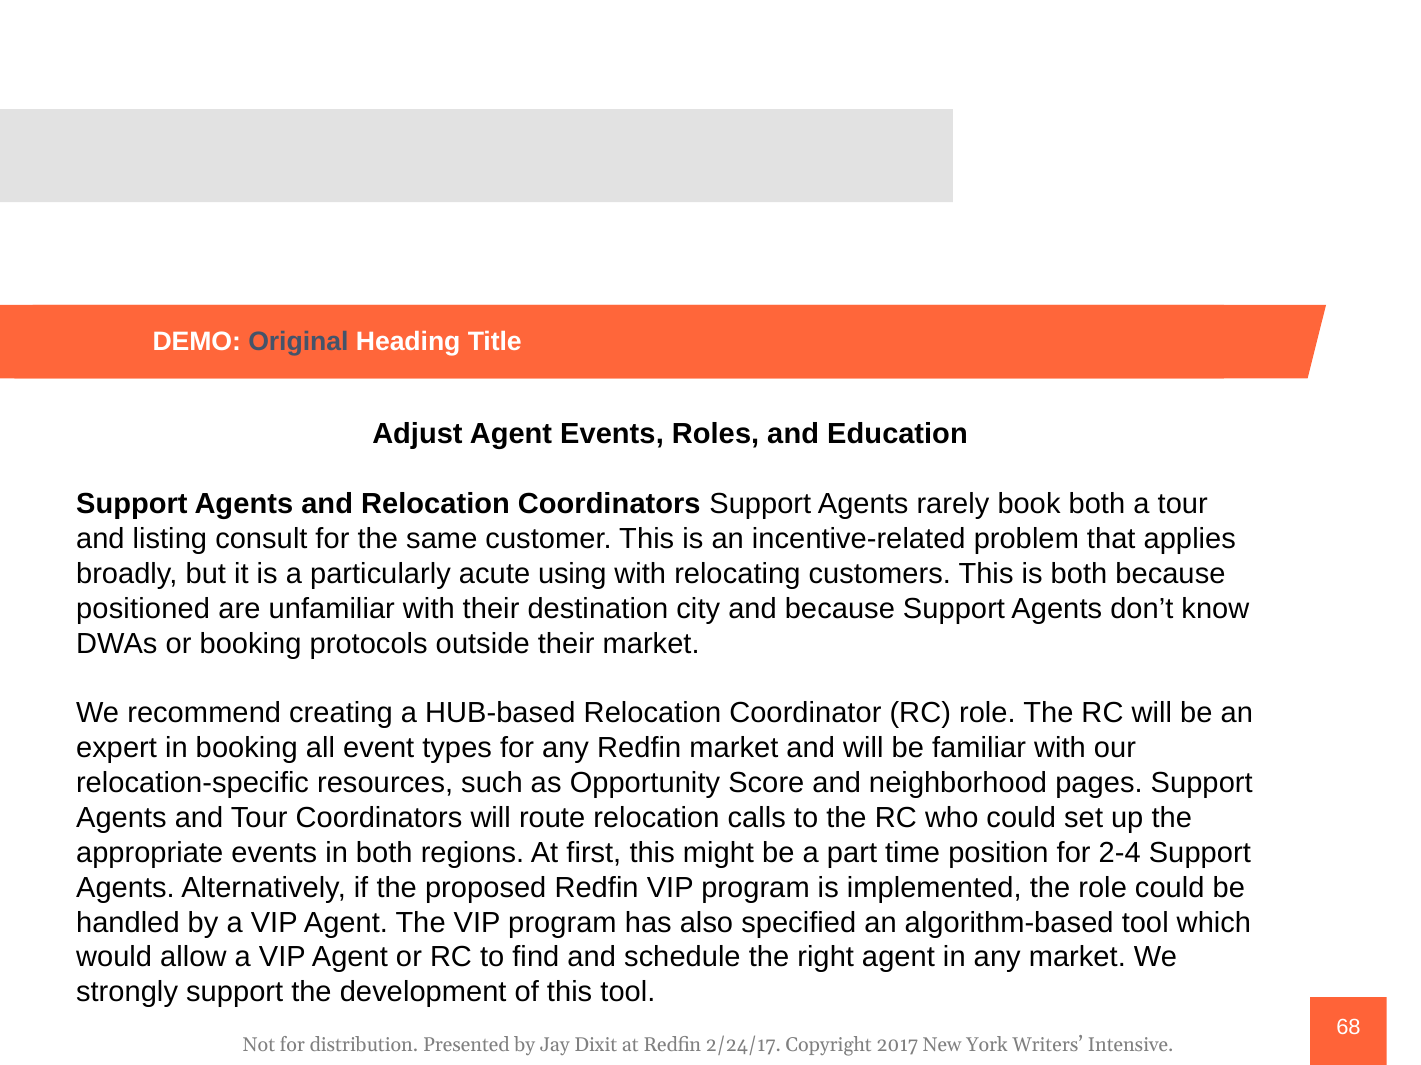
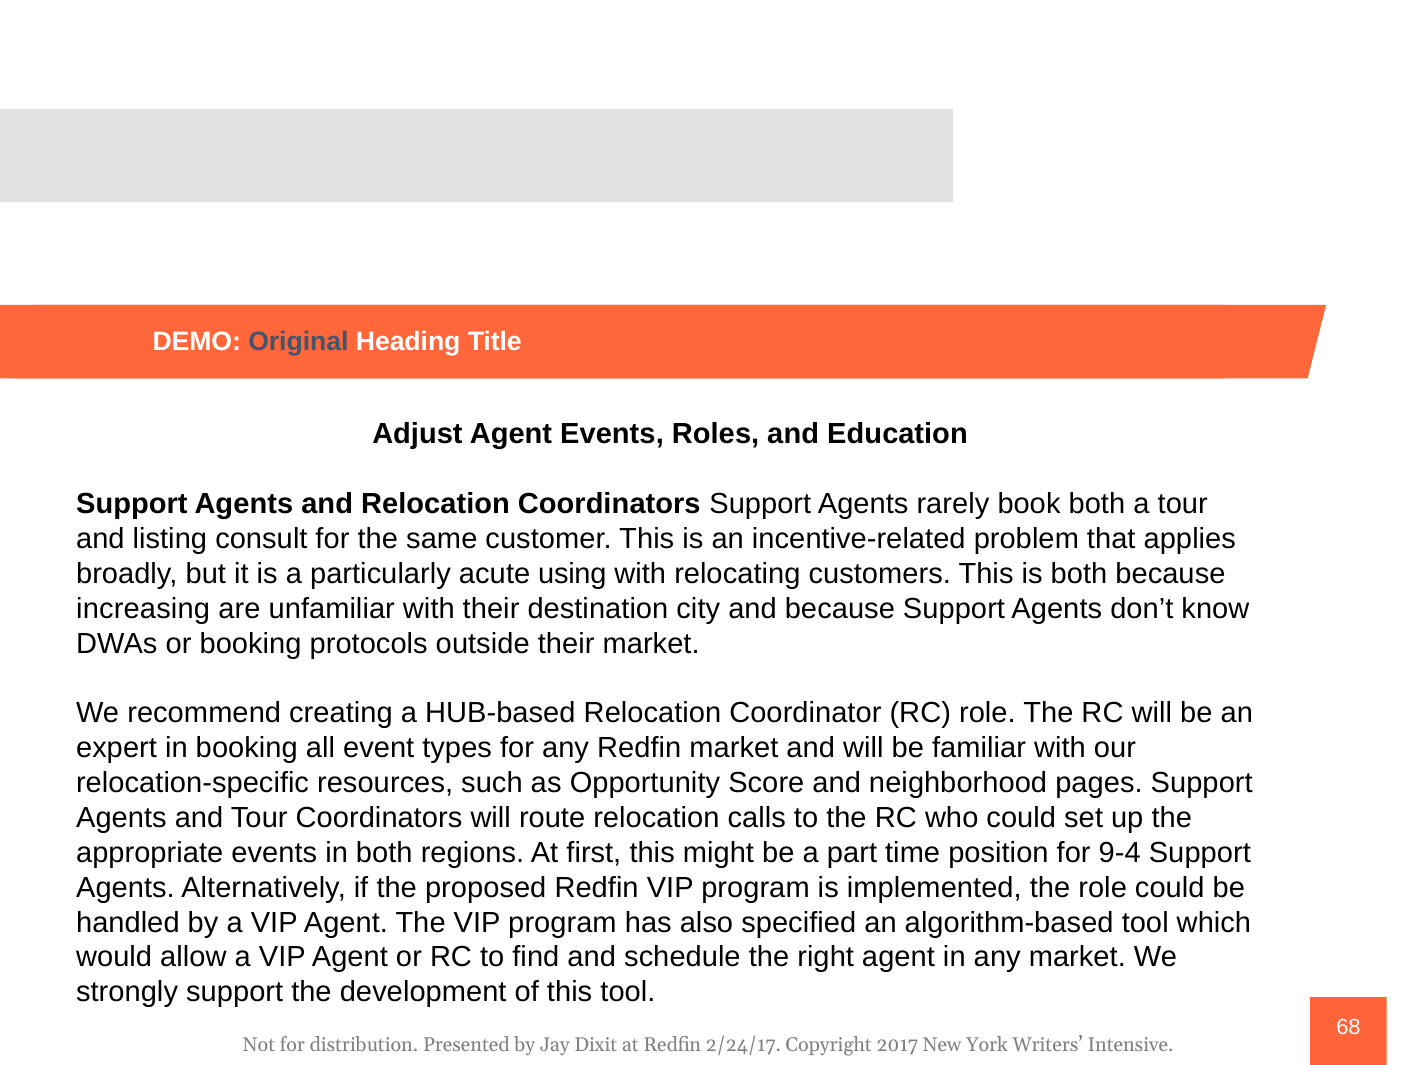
positioned: positioned -> increasing
2-4: 2-4 -> 9-4
